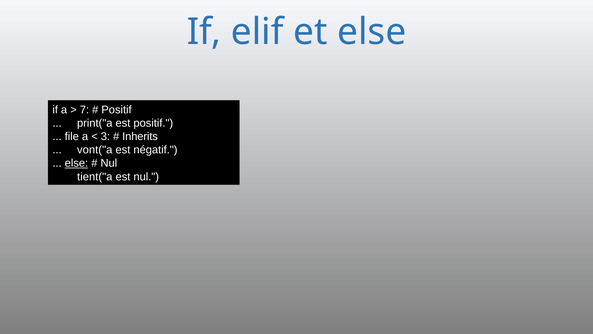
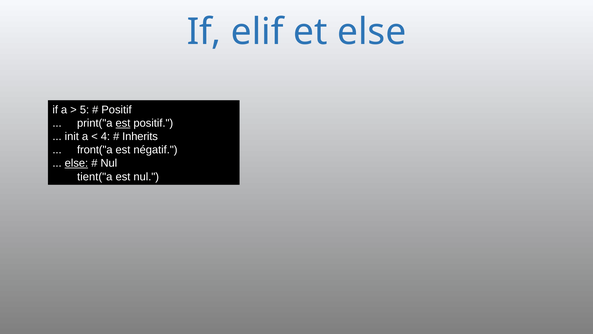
7: 7 -> 5
est at (123, 123) underline: none -> present
file: file -> init
3: 3 -> 4
vont("a: vont("a -> front("a
